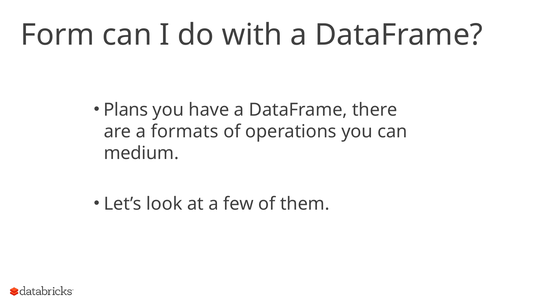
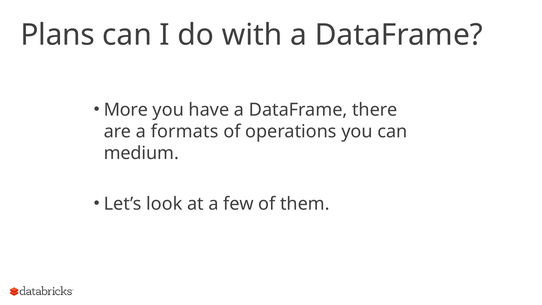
Form: Form -> Plans
Plans: Plans -> More
